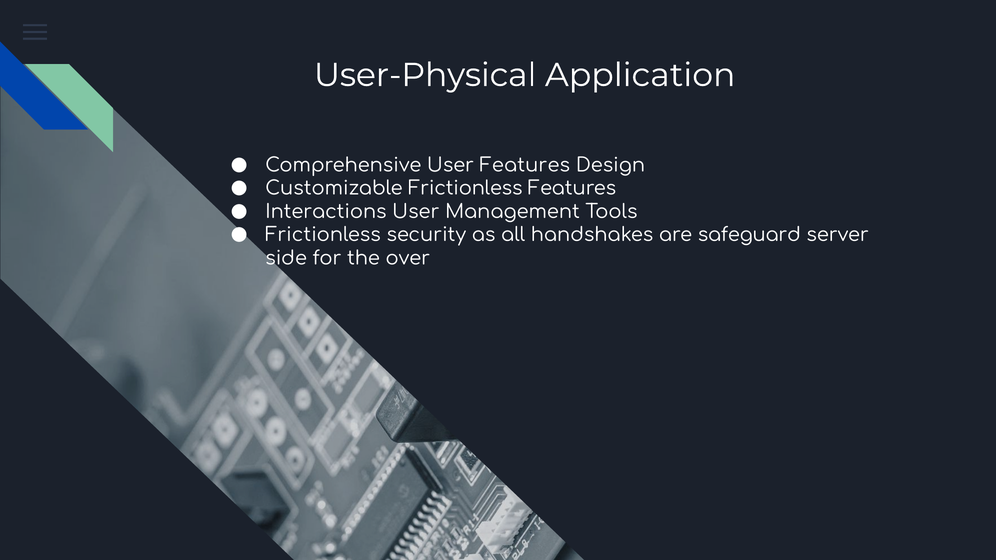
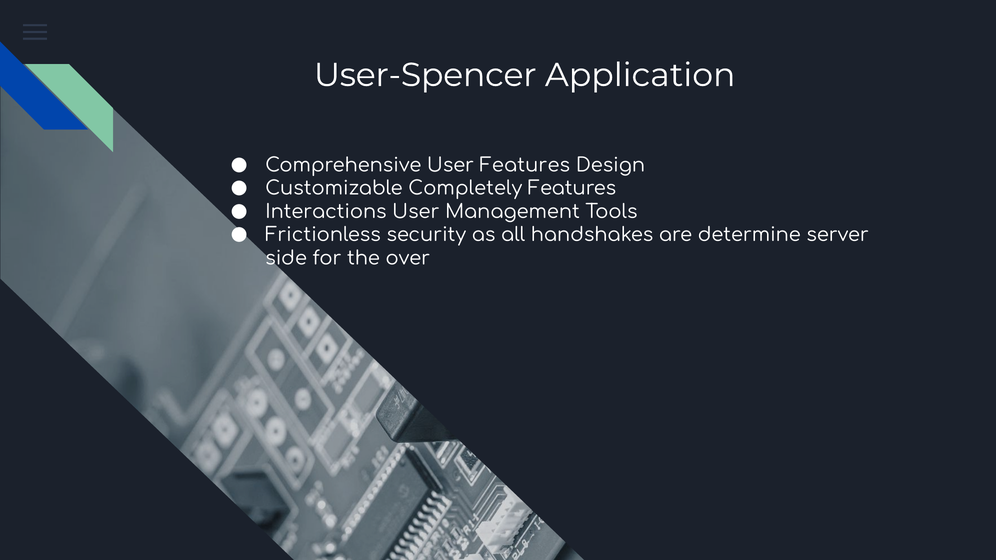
User-Physical: User-Physical -> User-Spencer
Customizable Frictionless: Frictionless -> Completely
safeguard: safeguard -> determine
